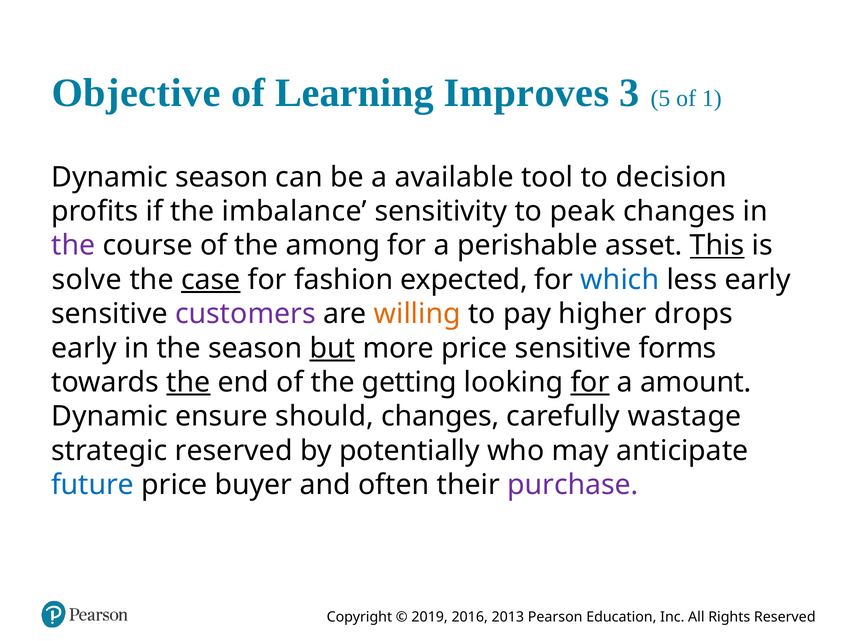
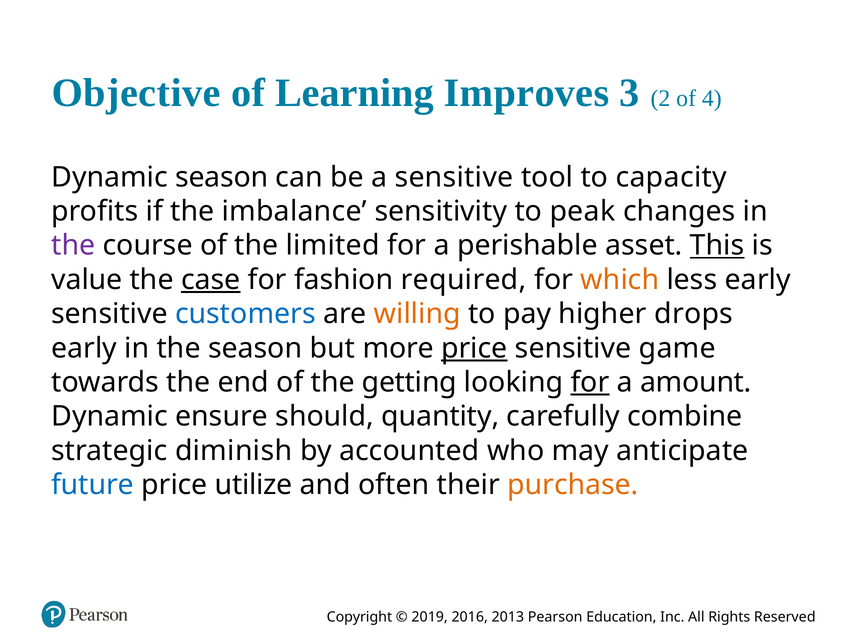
5: 5 -> 2
1: 1 -> 4
a available: available -> sensitive
decision: decision -> capacity
among: among -> limited
solve: solve -> value
expected: expected -> required
which colour: blue -> orange
customers colour: purple -> blue
but underline: present -> none
price at (474, 348) underline: none -> present
forms: forms -> game
the at (188, 382) underline: present -> none
should changes: changes -> quantity
wastage: wastage -> combine
strategic reserved: reserved -> diminish
potentially: potentially -> accounted
buyer: buyer -> utilize
purchase colour: purple -> orange
